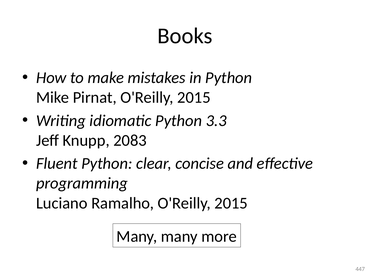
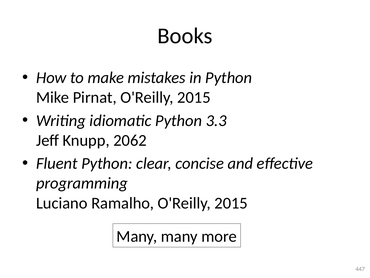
2083: 2083 -> 2062
